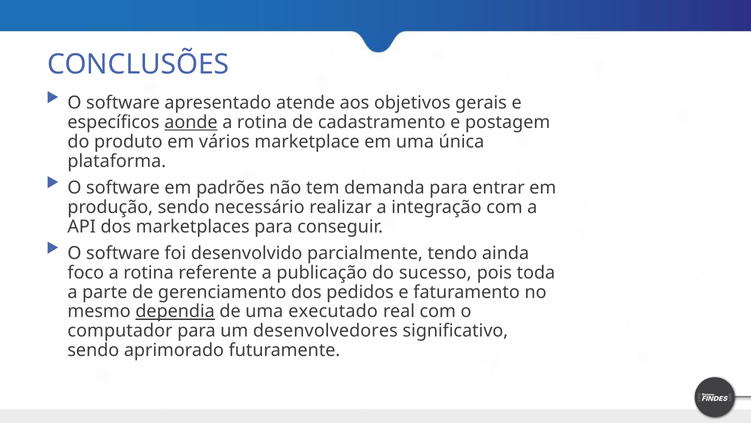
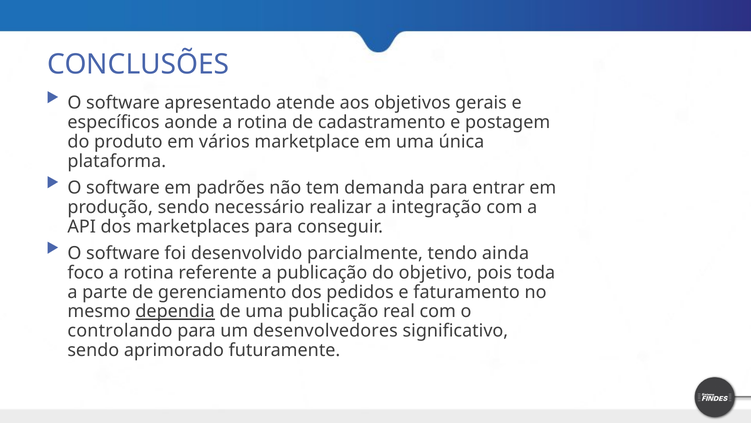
aonde underline: present -> none
sucesso: sucesso -> objetivo
uma executado: executado -> publicação
computador: computador -> controlando
